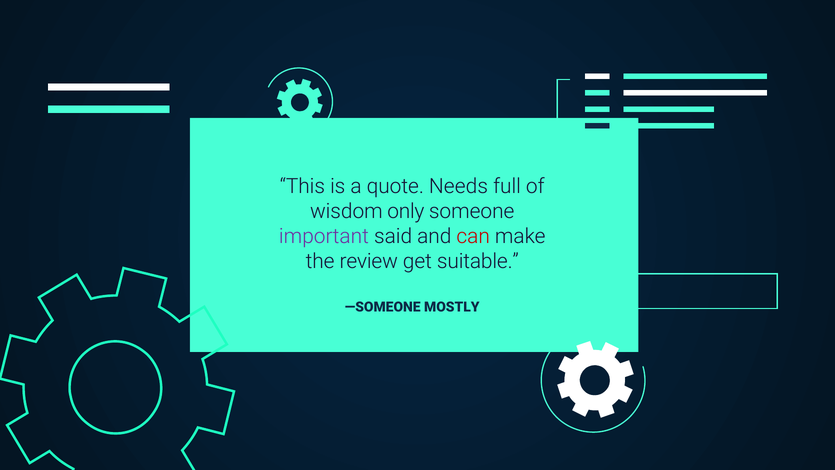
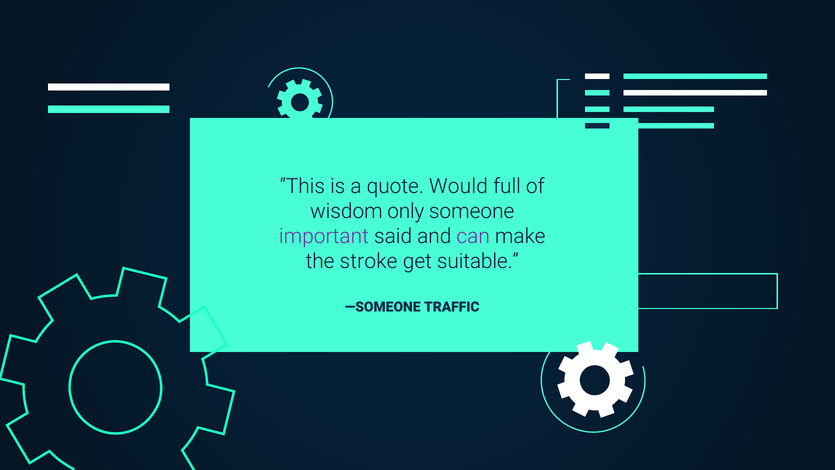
Needs: Needs -> Would
can colour: red -> purple
review: review -> stroke
MOSTLY: MOSTLY -> TRAFFIC
